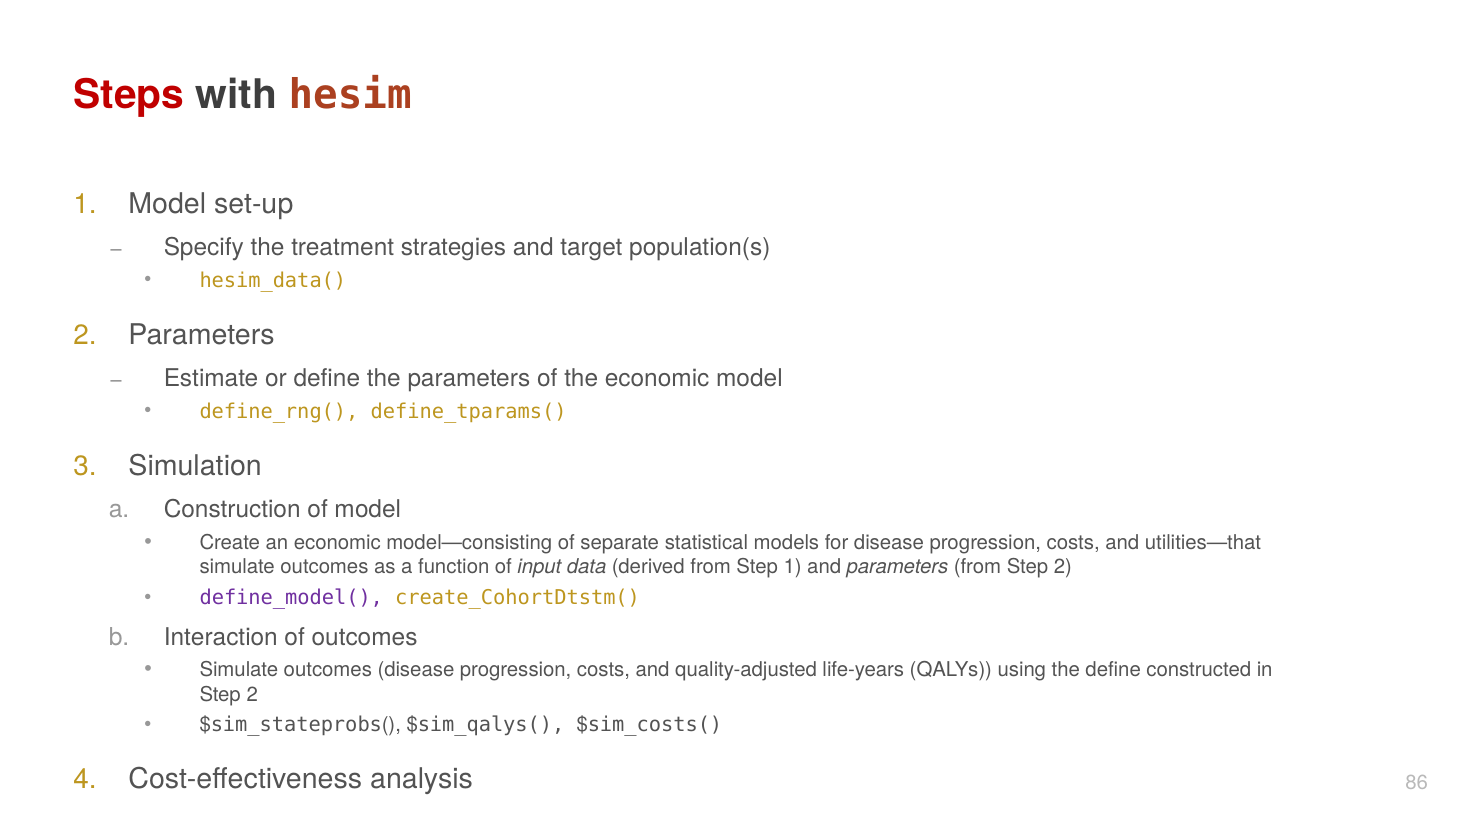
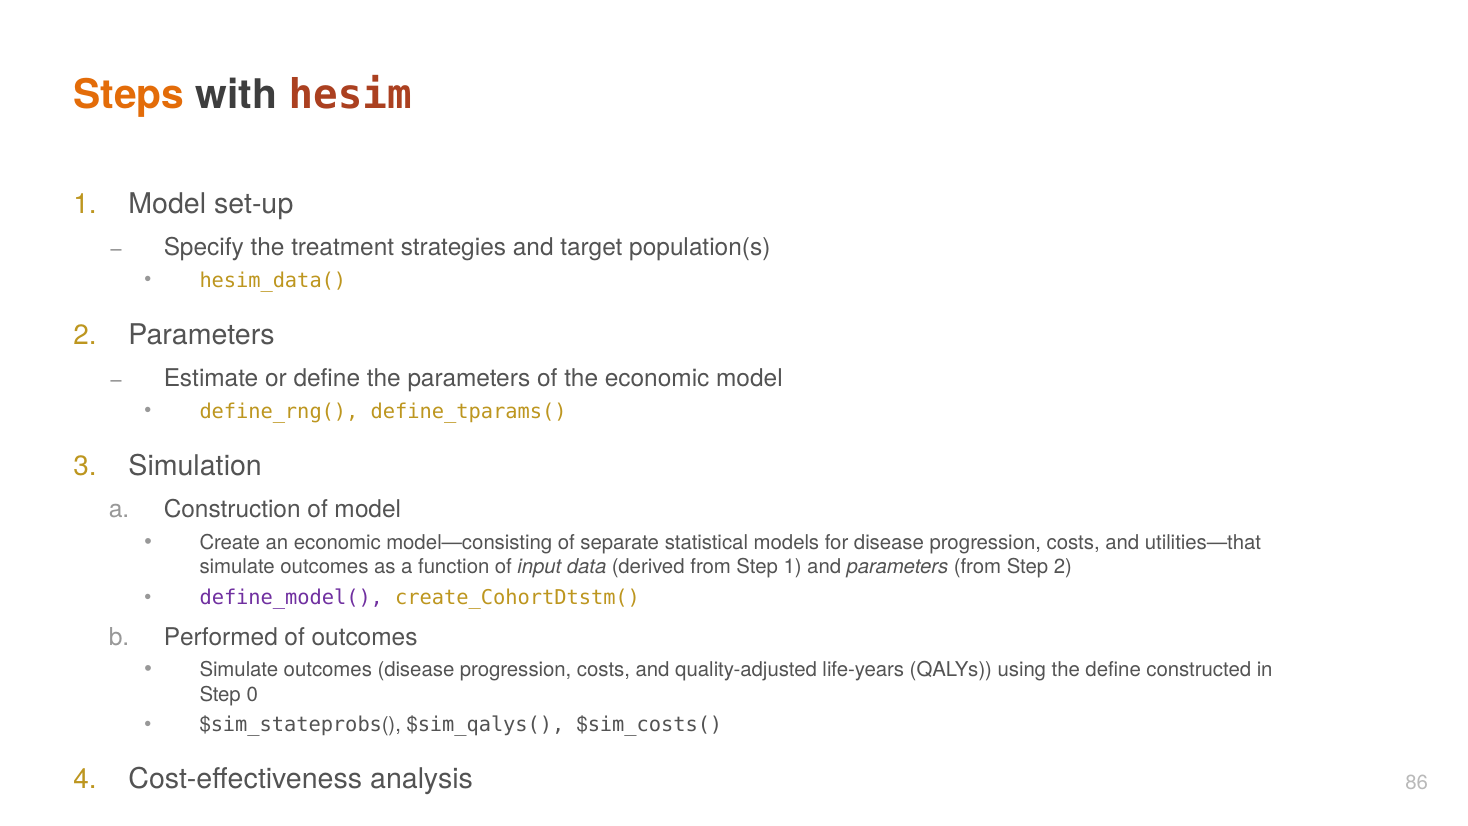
Steps colour: red -> orange
Interaction: Interaction -> Performed
2 at (252, 694): 2 -> 0
